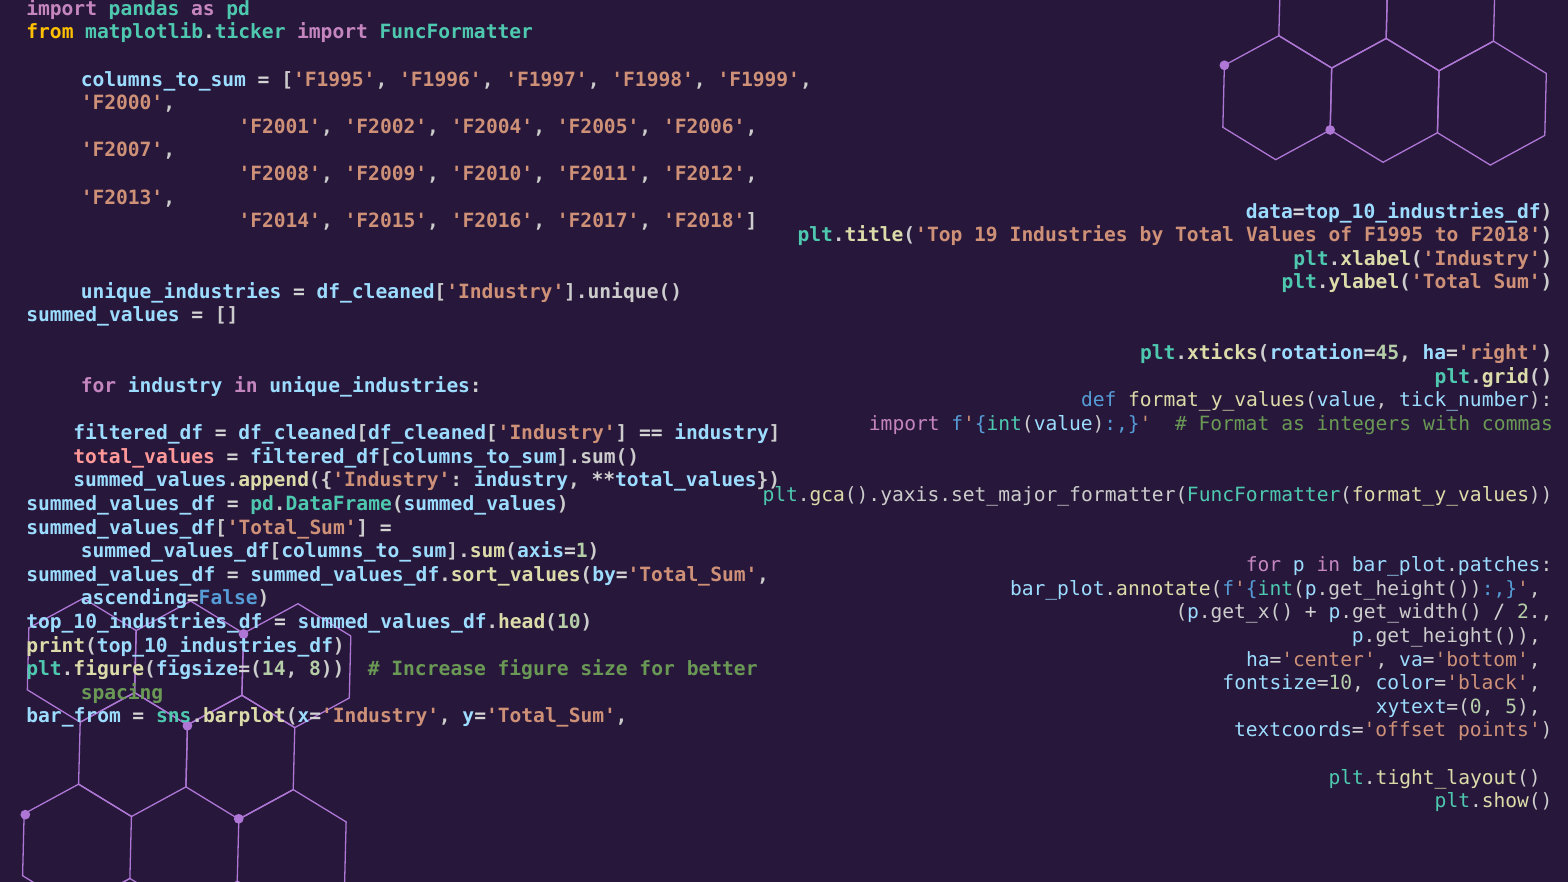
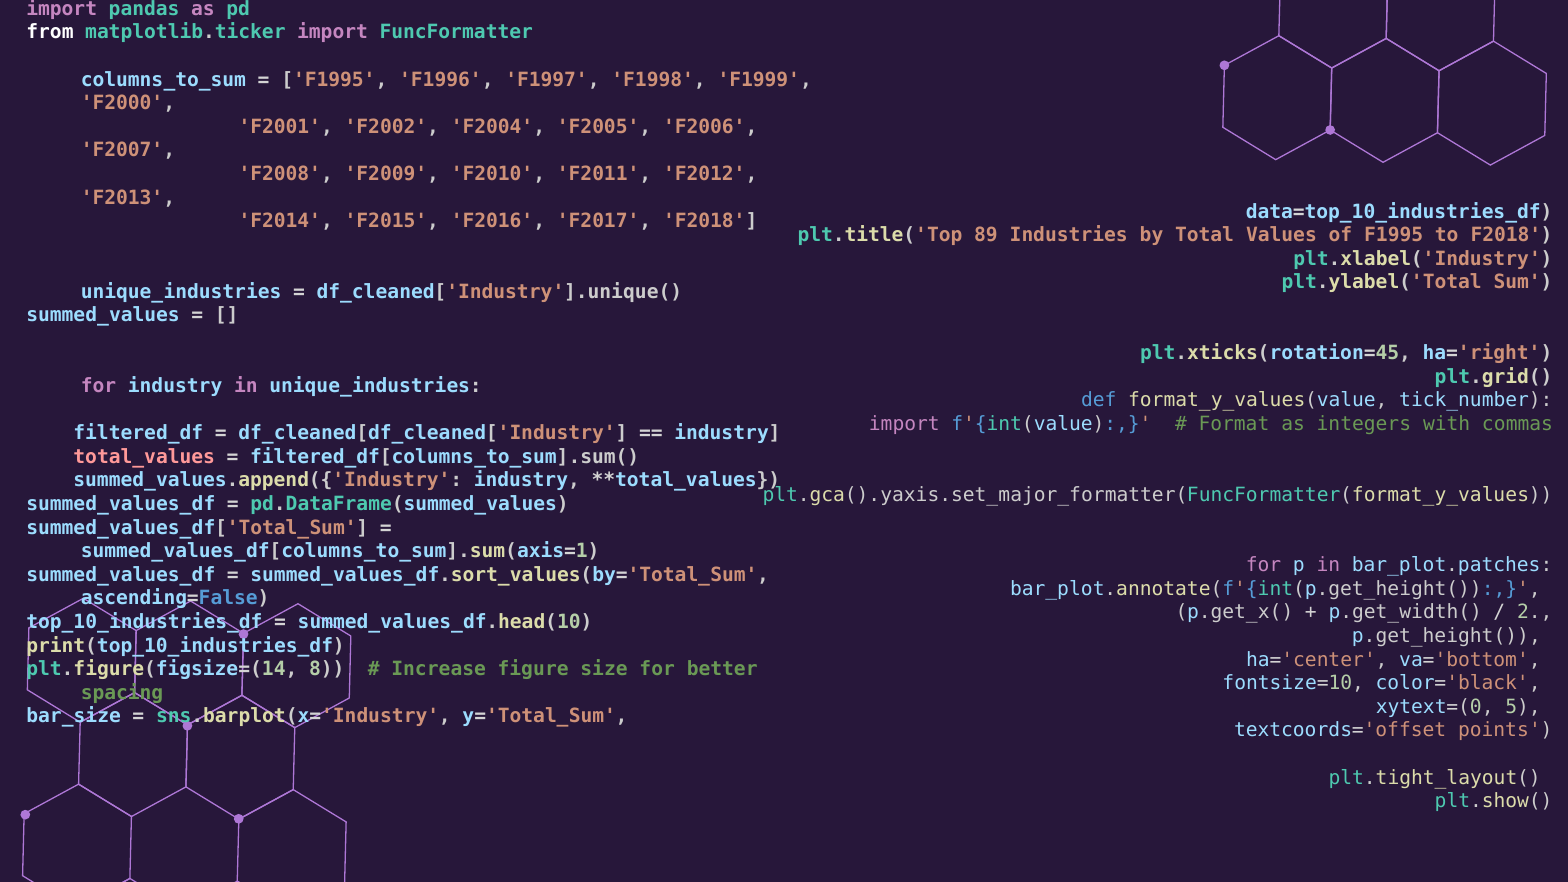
from colour: yellow -> white
19: 19 -> 89
bar_from: bar_from -> bar_size
